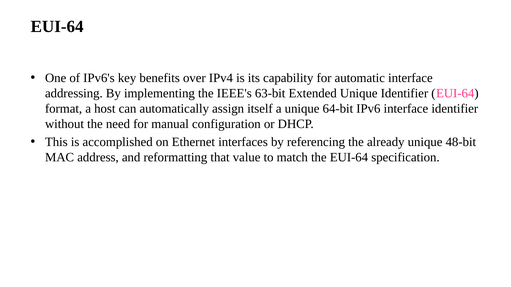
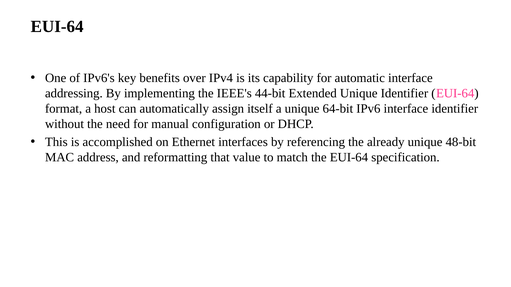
63-bit: 63-bit -> 44-bit
